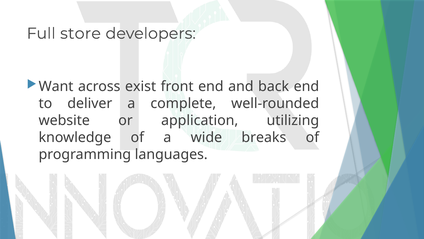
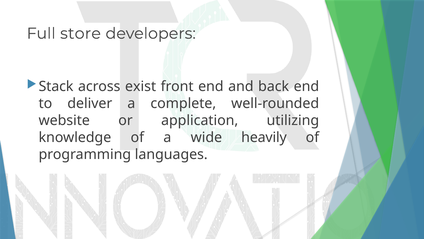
Want: Want -> Stack
breaks: breaks -> heavily
